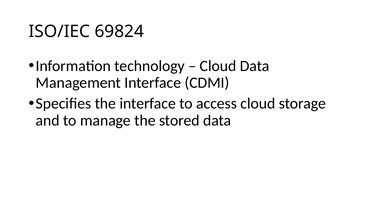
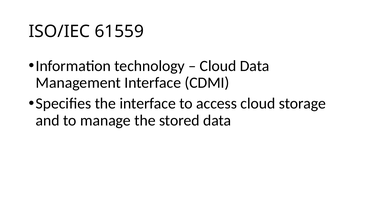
69824: 69824 -> 61559
